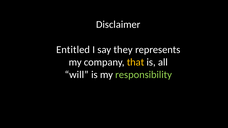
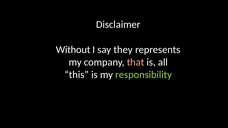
Entitled: Entitled -> Without
that colour: yellow -> pink
will: will -> this
